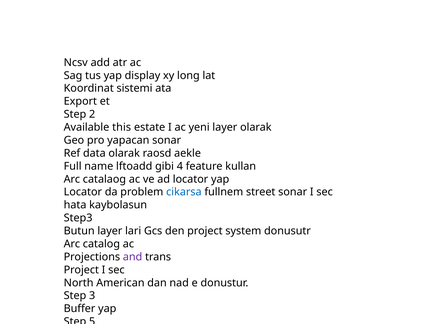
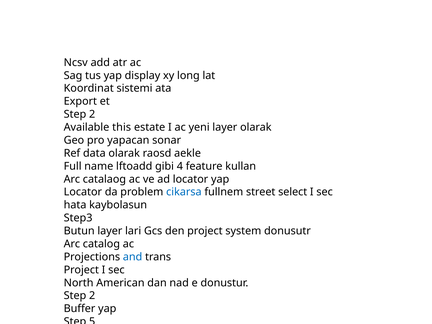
street sonar: sonar -> select
and colour: purple -> blue
3 at (92, 296): 3 -> 2
